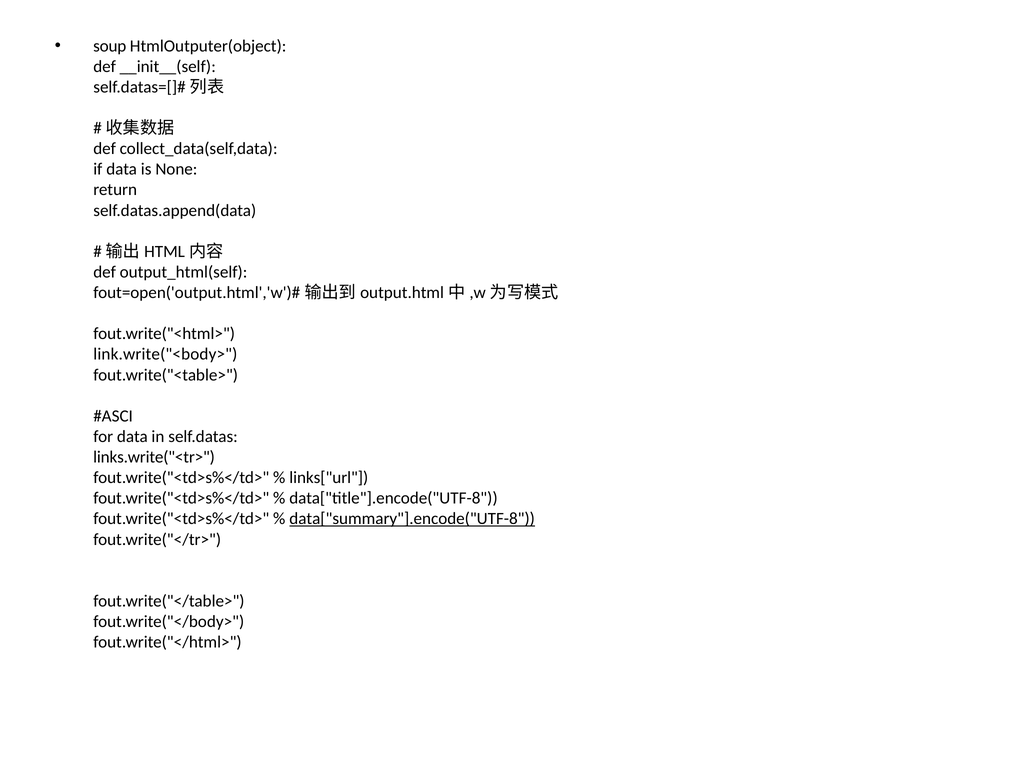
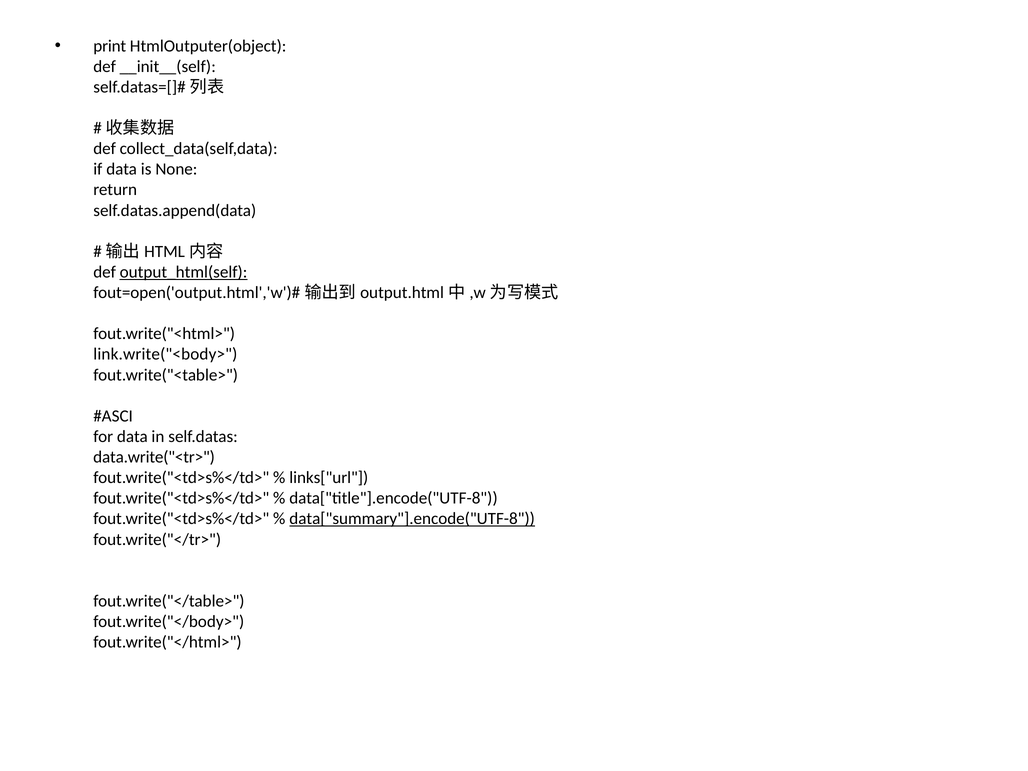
soup: soup -> print
output_html(self underline: none -> present
links.write("<tr>: links.write("<tr> -> data.write("<tr>
